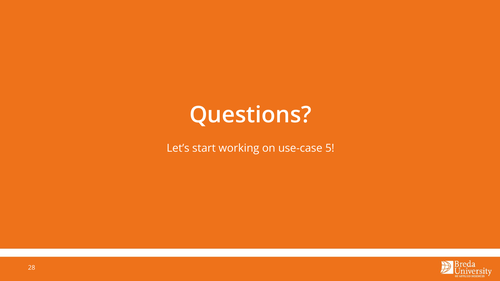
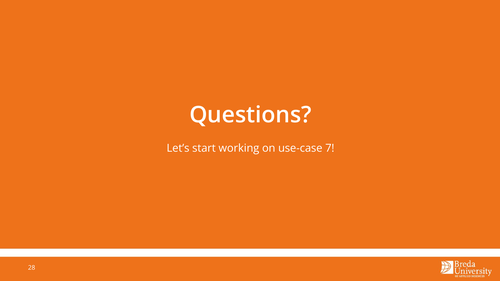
5: 5 -> 7
